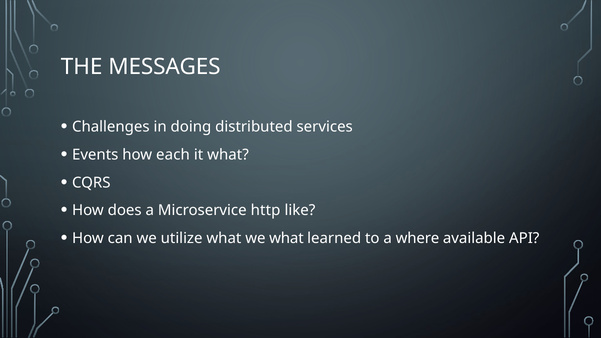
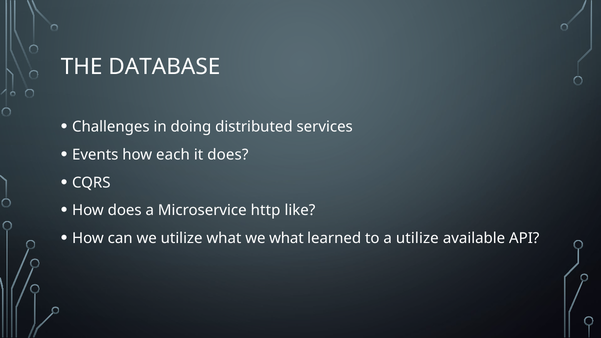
MESSAGES: MESSAGES -> DATABASE
it what: what -> does
a where: where -> utilize
